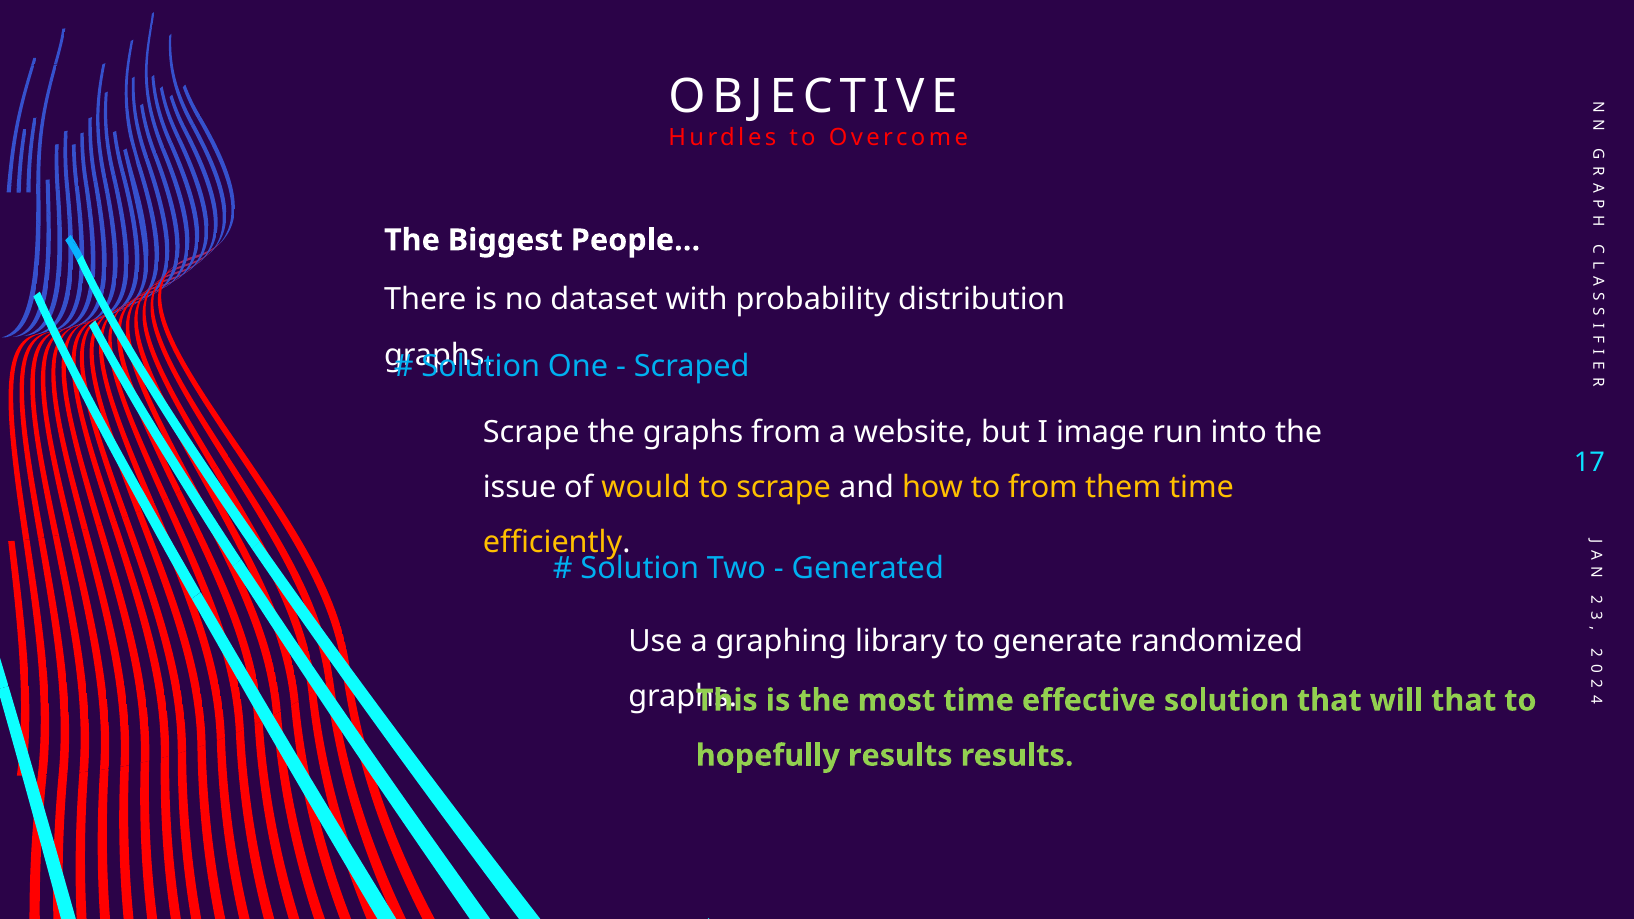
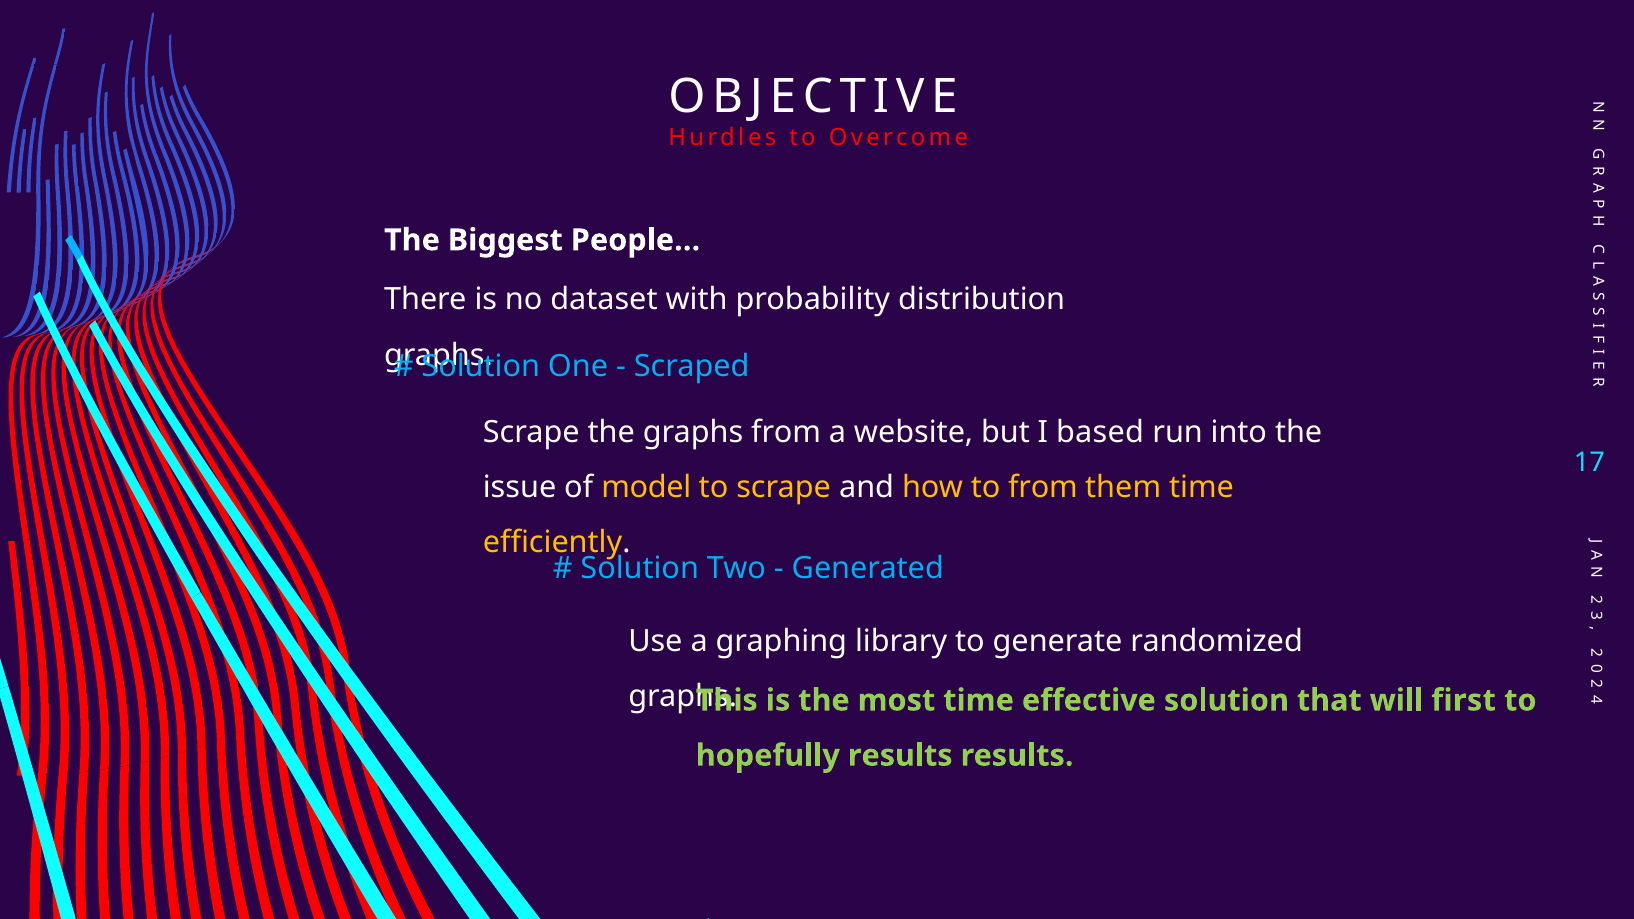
image: image -> based
would: would -> model
will that: that -> first
